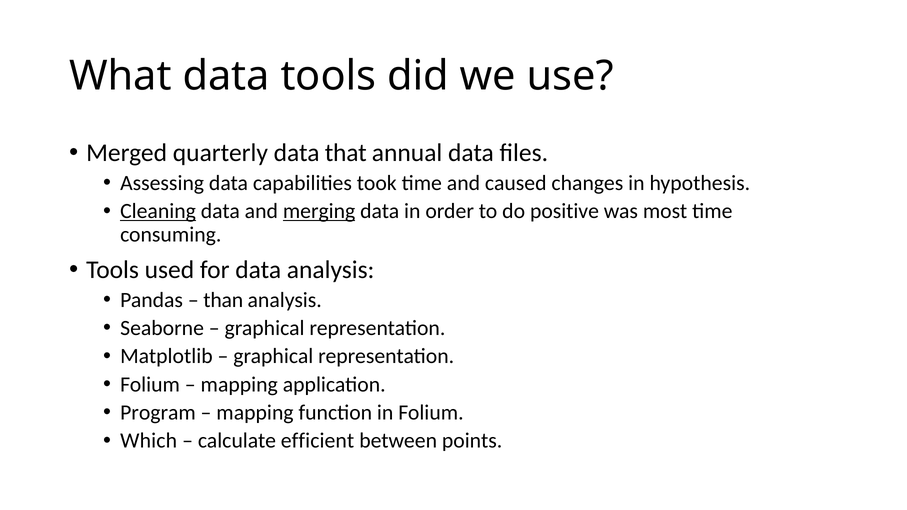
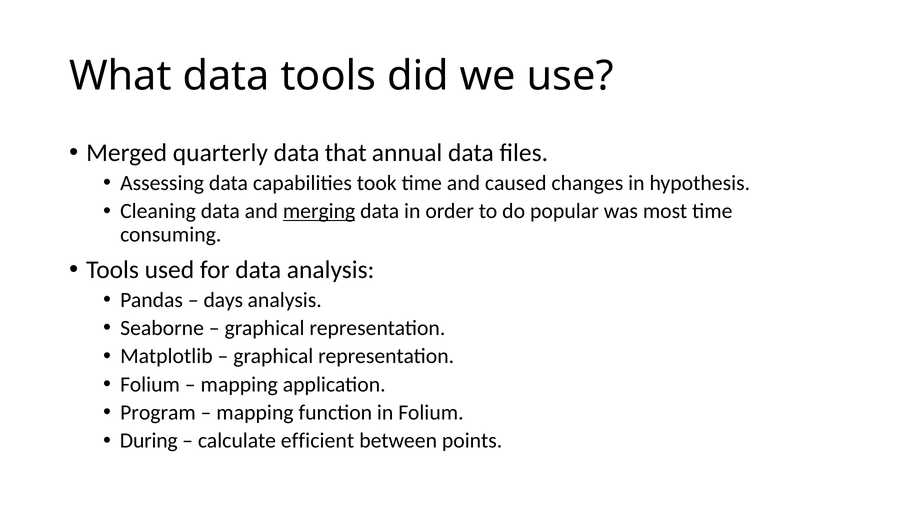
Cleaning underline: present -> none
positive: positive -> popular
than: than -> days
Which: Which -> During
